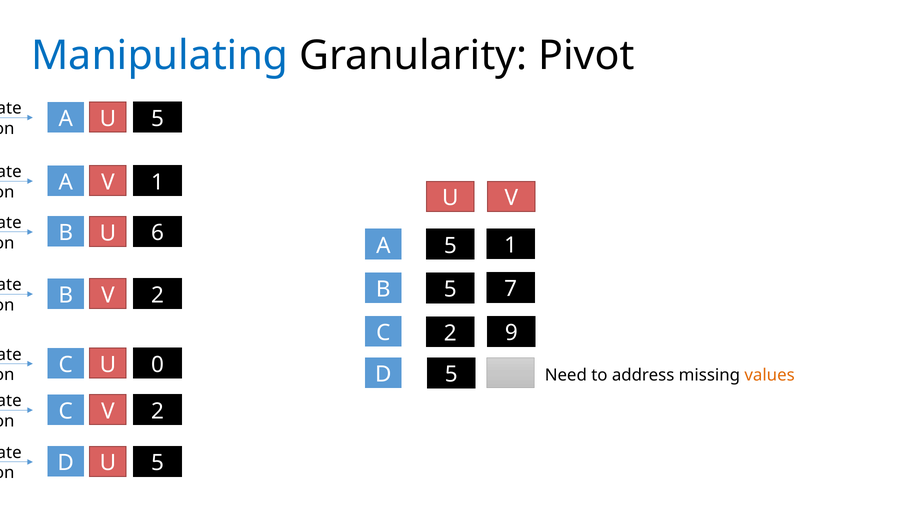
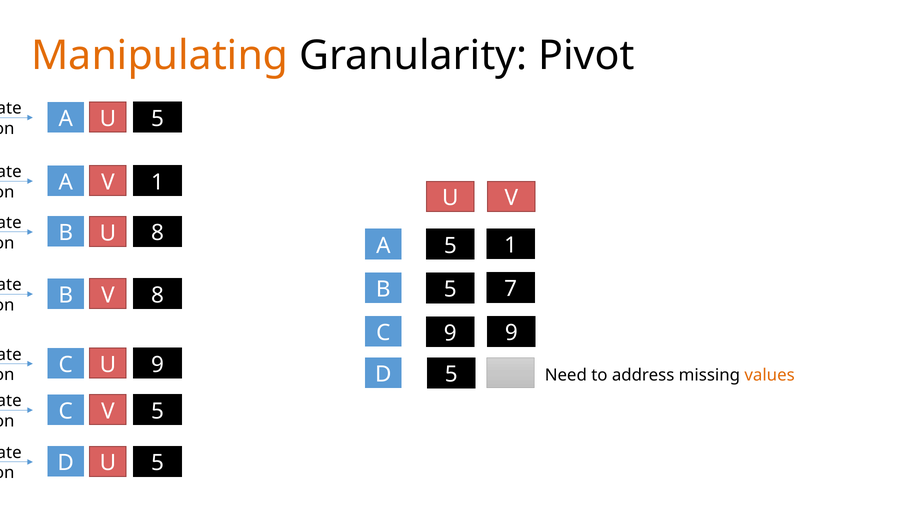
Manipulating colour: blue -> orange
6 at (157, 233): 6 -> 8
2 at (157, 296): 2 -> 8
2 at (450, 334): 2 -> 9
0 at (157, 365): 0 -> 9
2 at (157, 412): 2 -> 5
